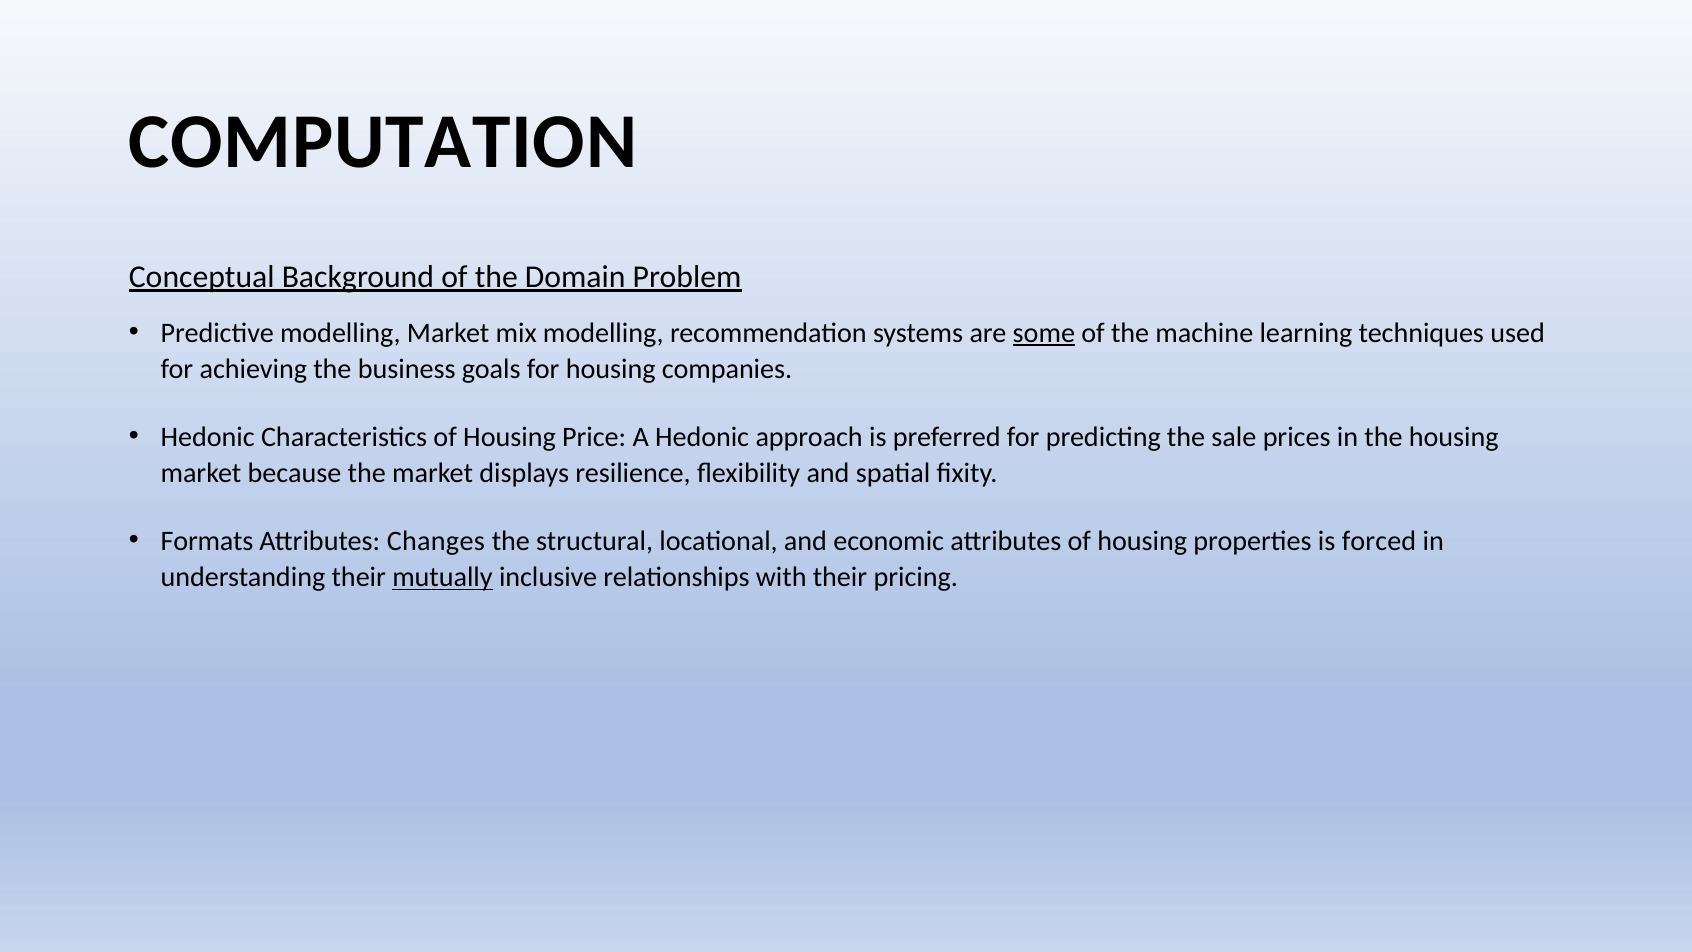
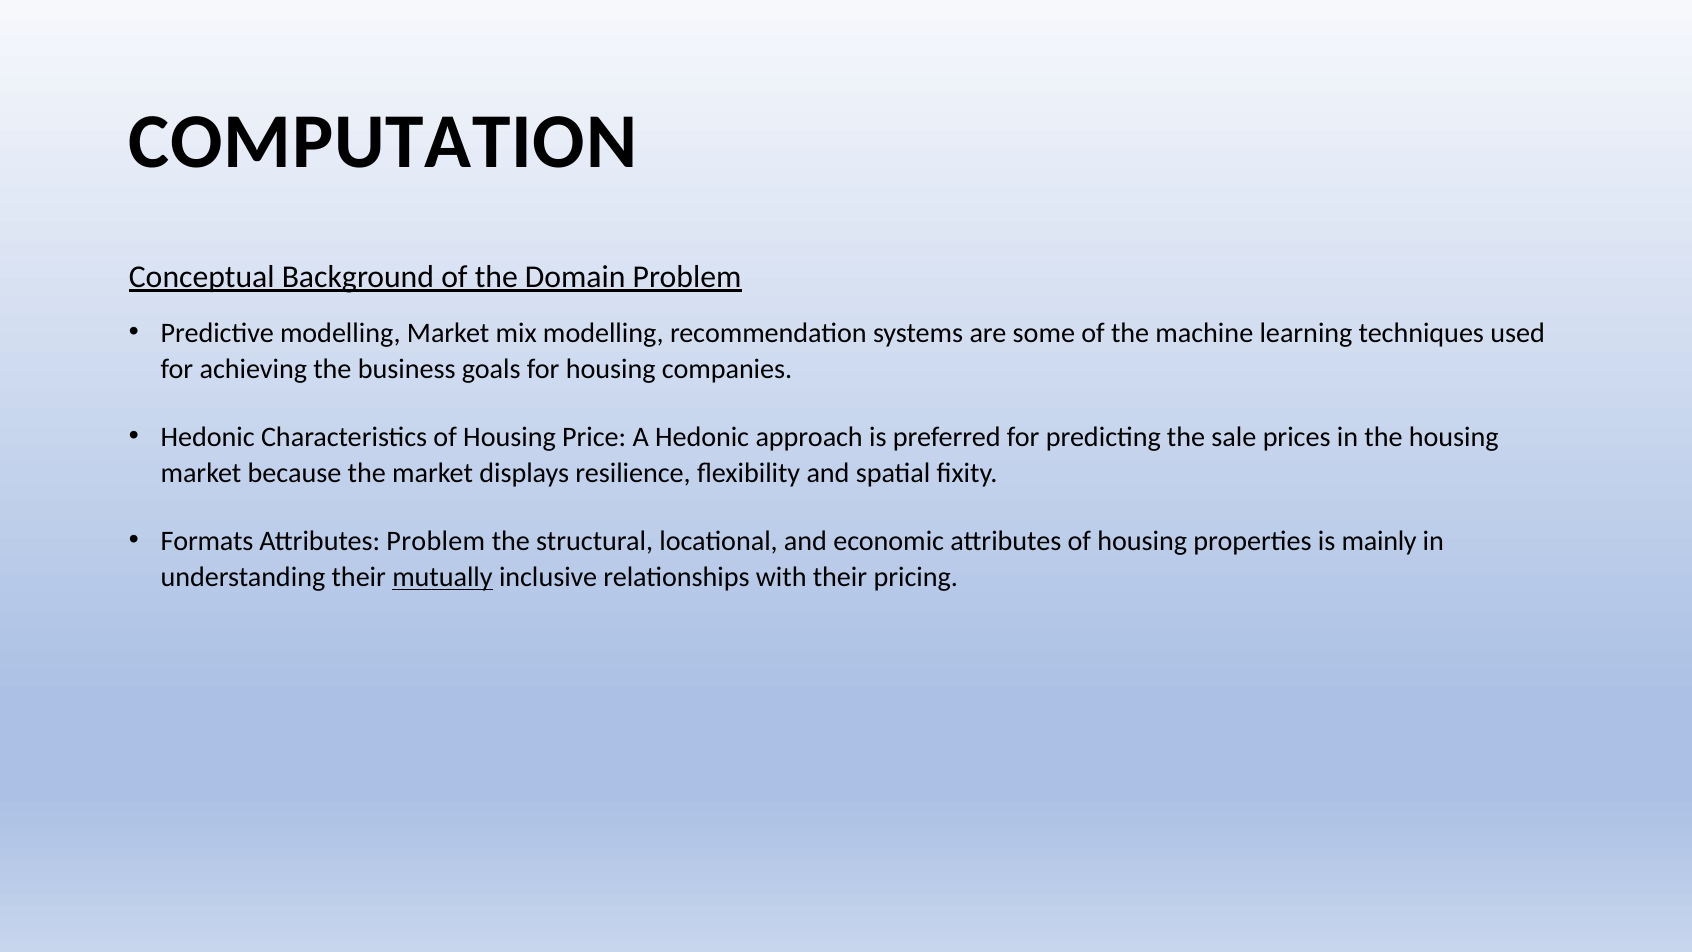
some underline: present -> none
Attributes Changes: Changes -> Problem
forced: forced -> mainly
